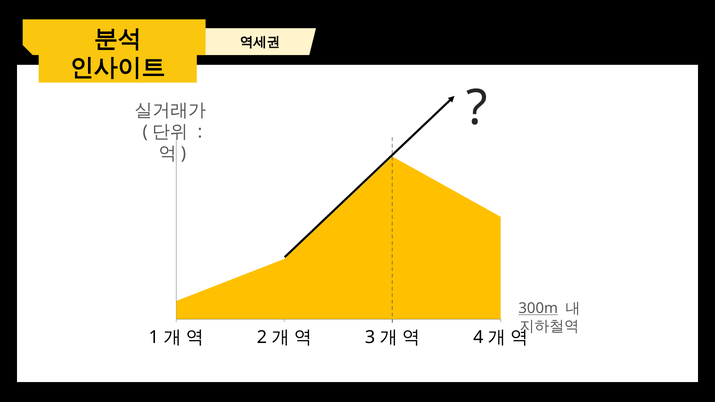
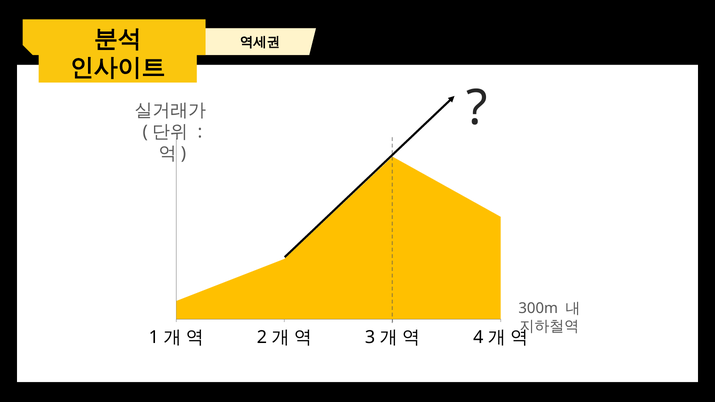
300m underline: present -> none
